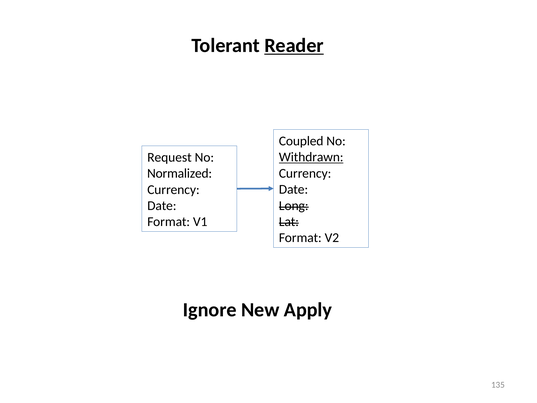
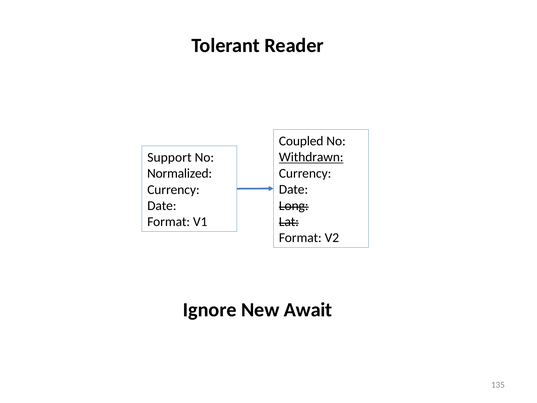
Reader underline: present -> none
Request: Request -> Support
Apply: Apply -> Await
